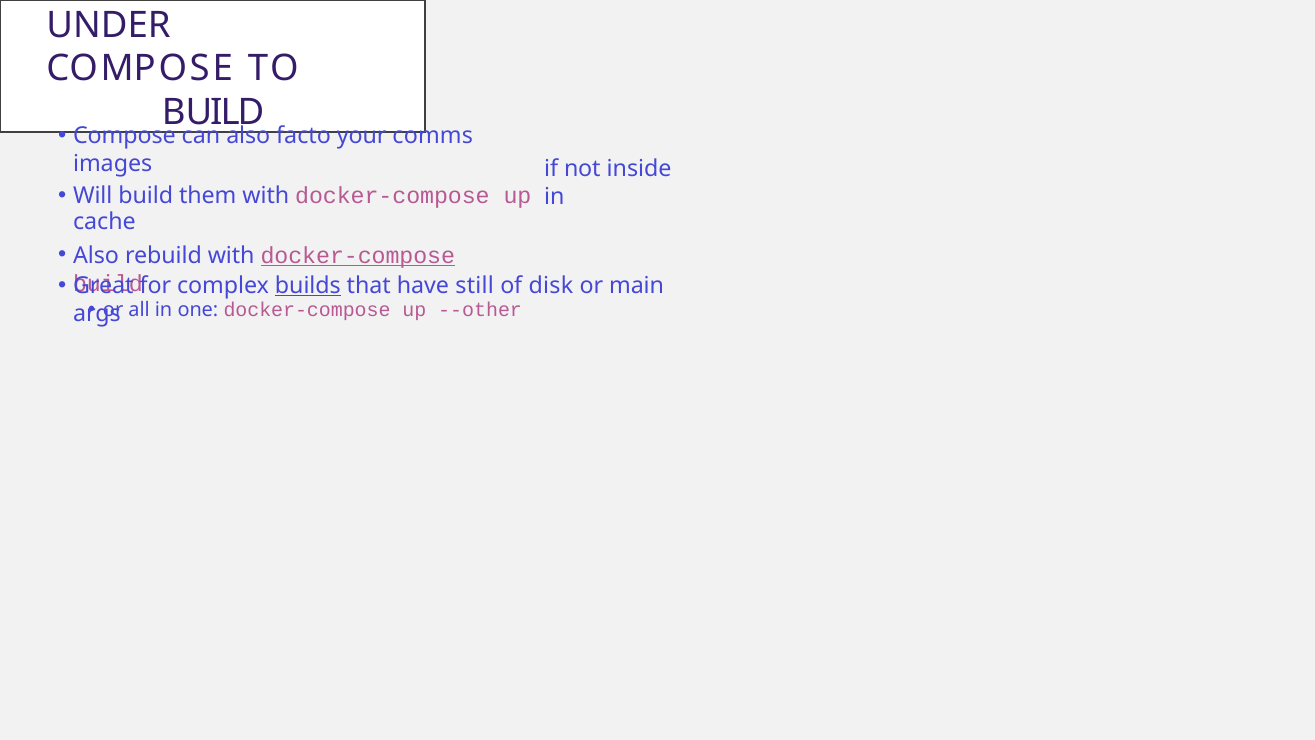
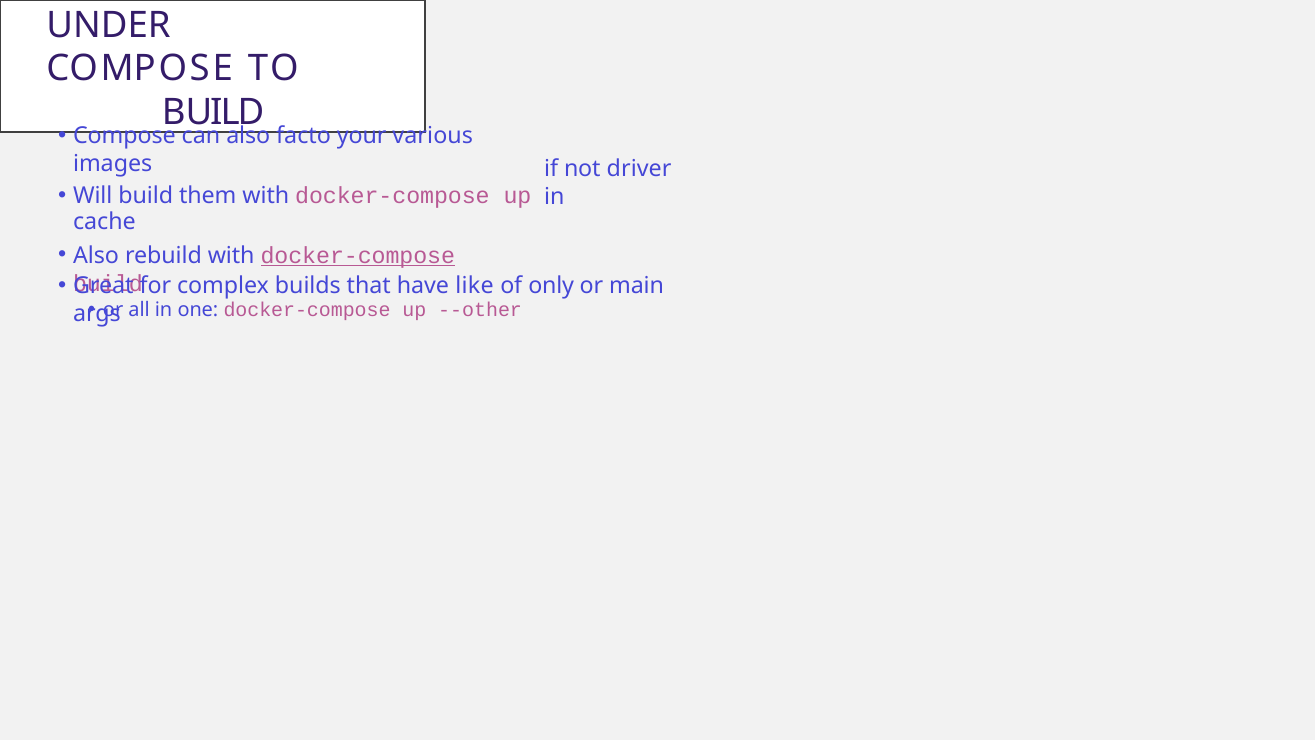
comms: comms -> various
inside: inside -> driver
builds underline: present -> none
still: still -> like
disk: disk -> only
